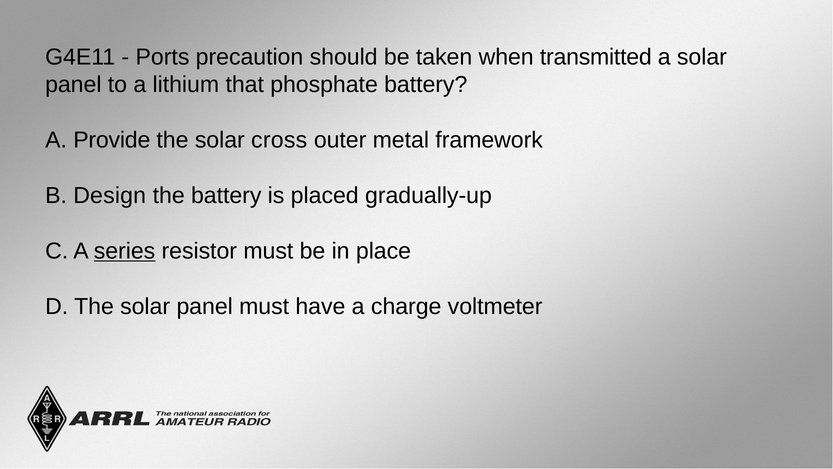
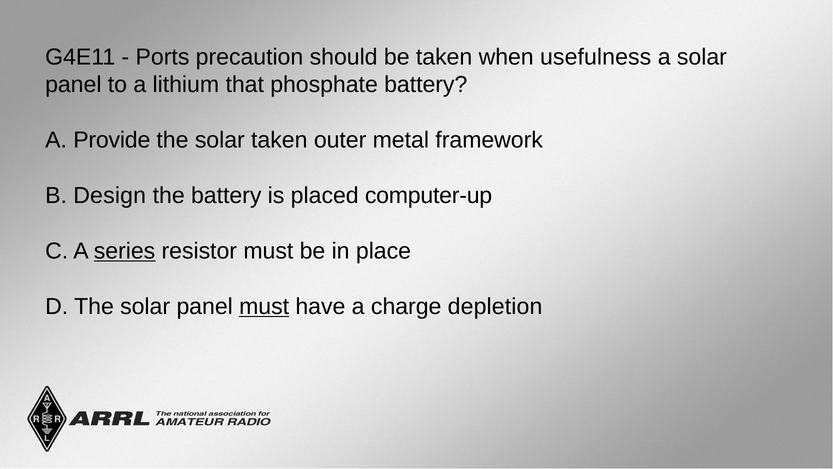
transmitted: transmitted -> usefulness
solar cross: cross -> taken
gradually-up: gradually-up -> computer-up
must at (264, 306) underline: none -> present
voltmeter: voltmeter -> depletion
